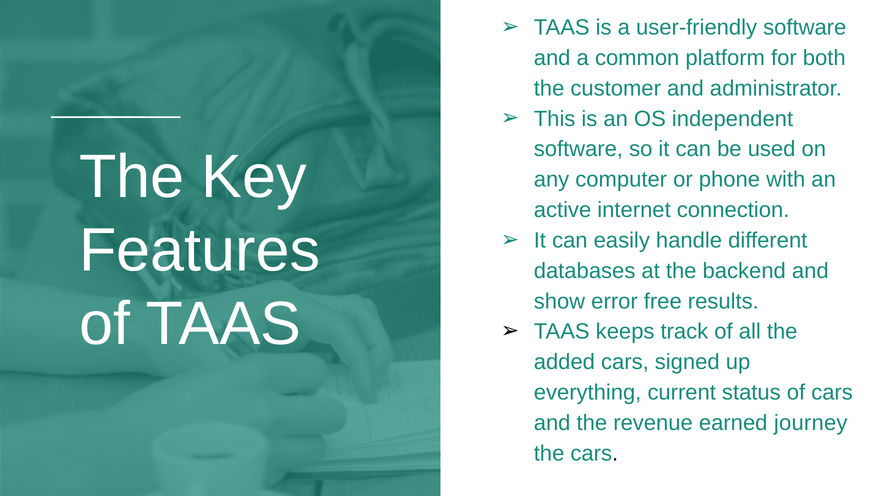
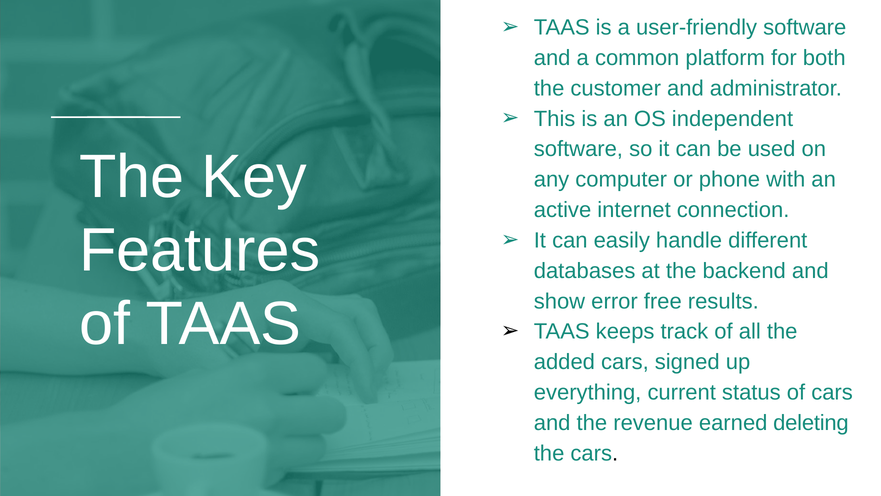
journey: journey -> deleting
